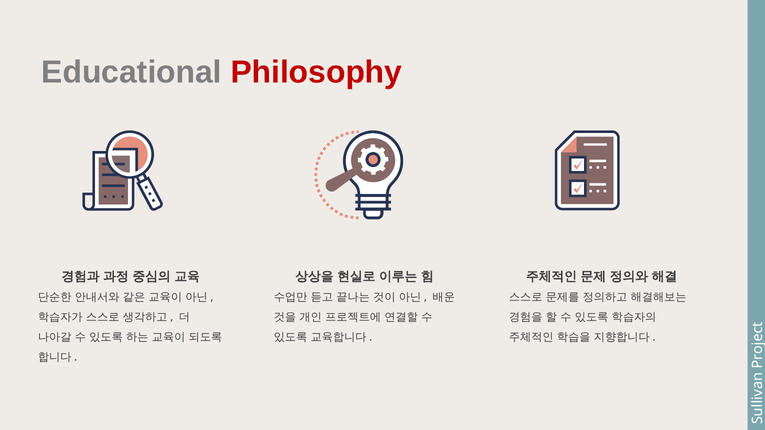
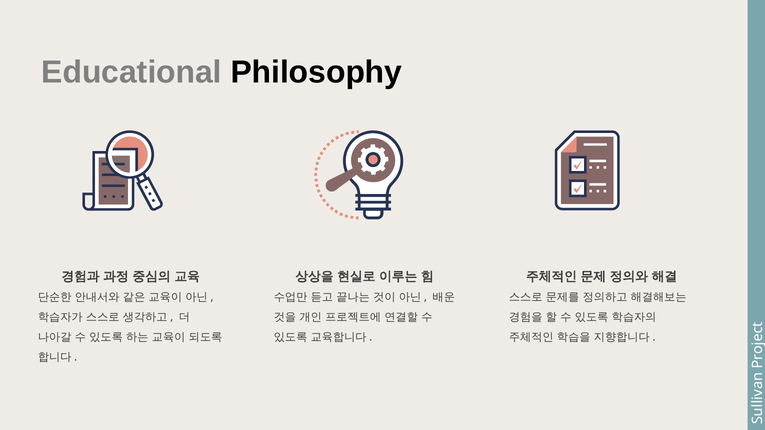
Philosophy colour: red -> black
